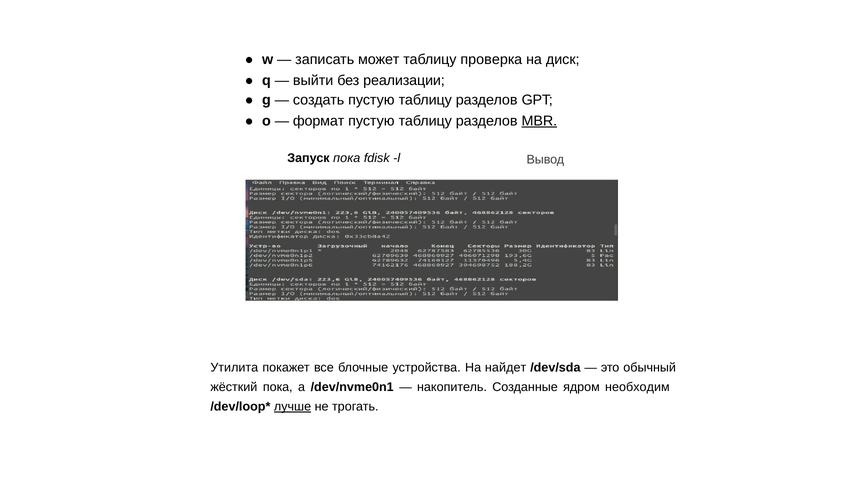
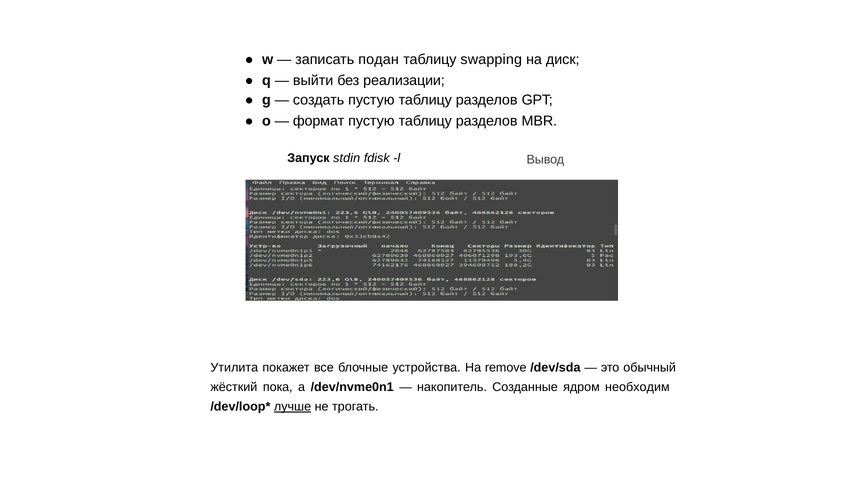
может: может -> подан
проверка: проверка -> swapping
MBR underline: present -> none
Запуск пока: пока -> stdin
найдет: найдет -> remove
